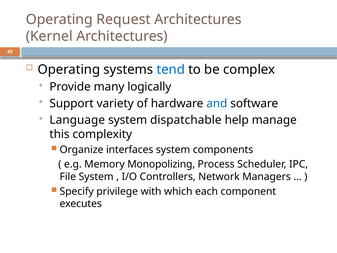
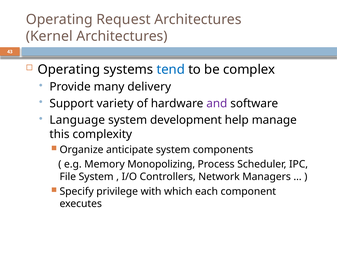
logically: logically -> delivery
and colour: blue -> purple
dispatchable: dispatchable -> development
interfaces: interfaces -> anticipate
